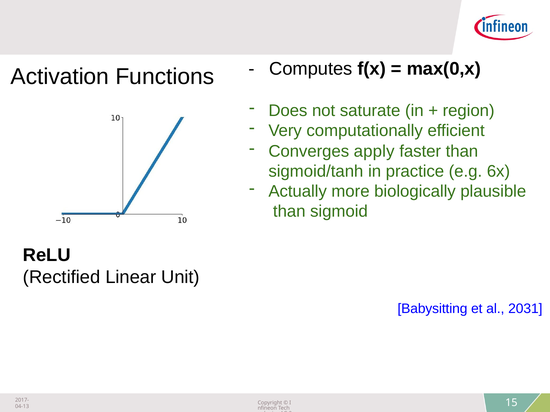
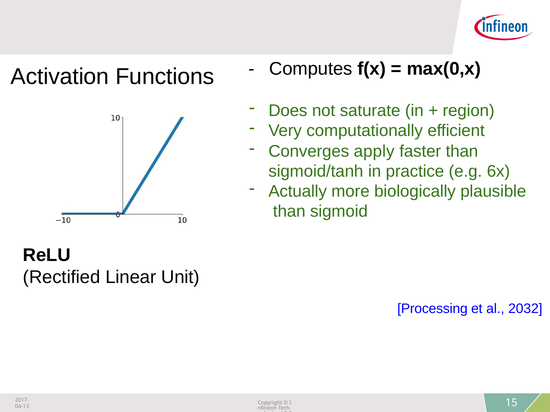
Babysitting: Babysitting -> Processing
2031: 2031 -> 2032
